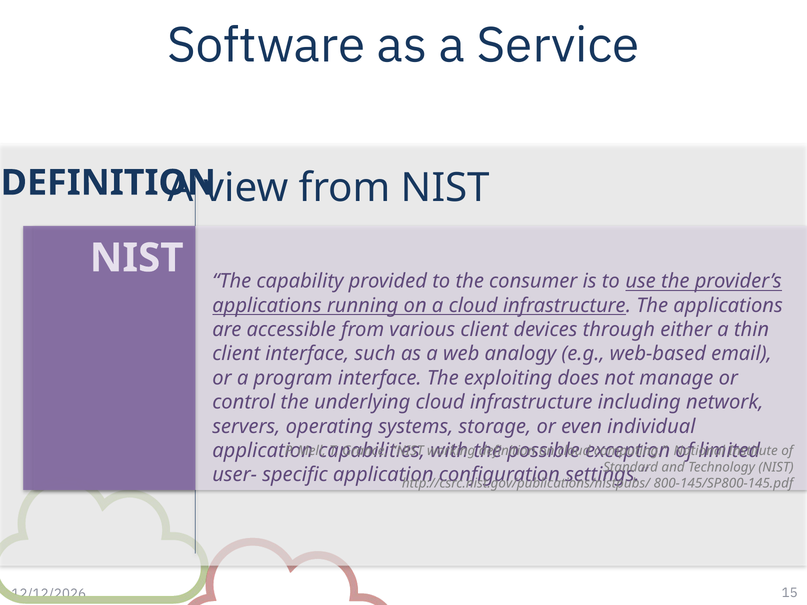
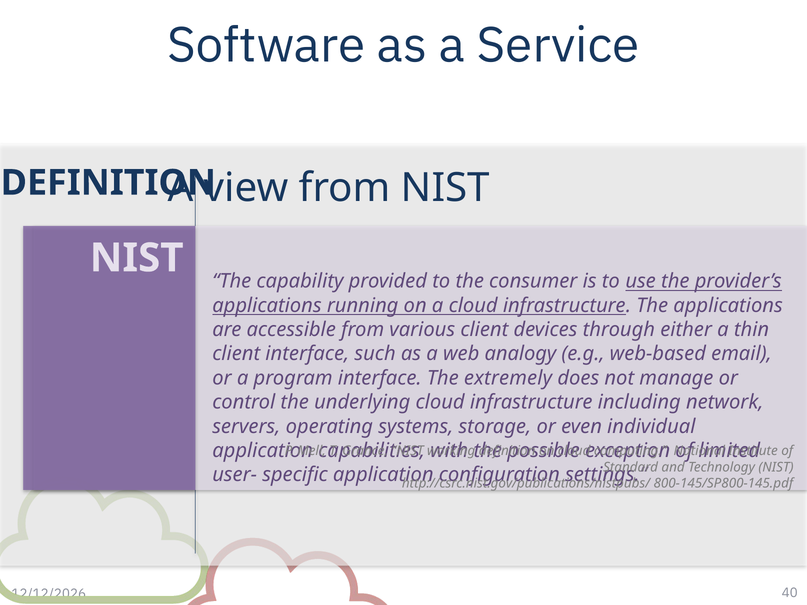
exploiting: exploiting -> extremely
15: 15 -> 40
